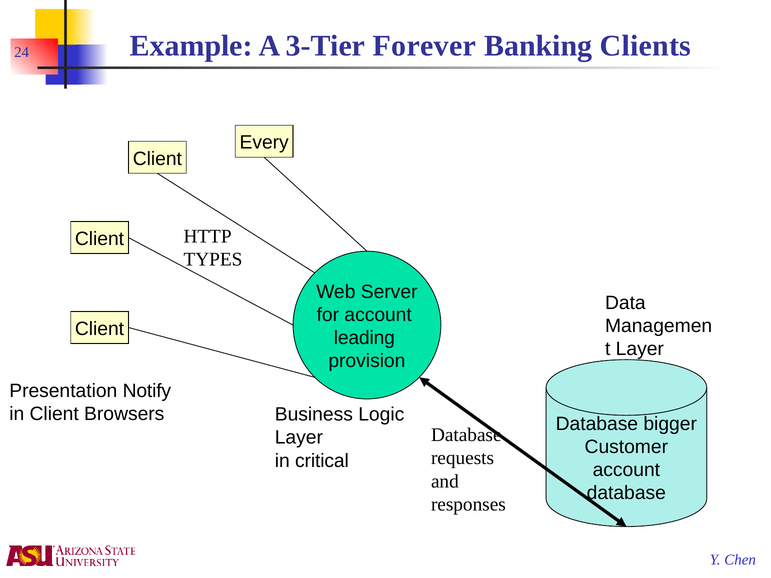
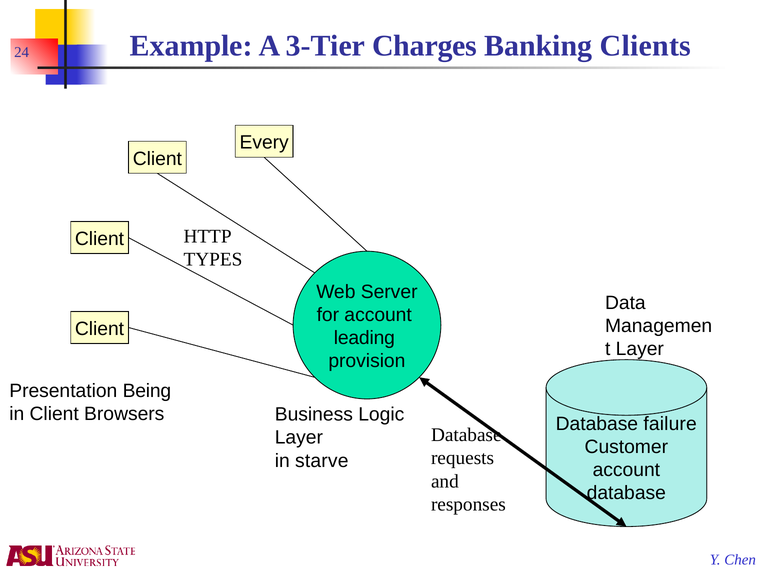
Forever: Forever -> Charges
Notify: Notify -> Being
bigger: bigger -> failure
critical: critical -> starve
